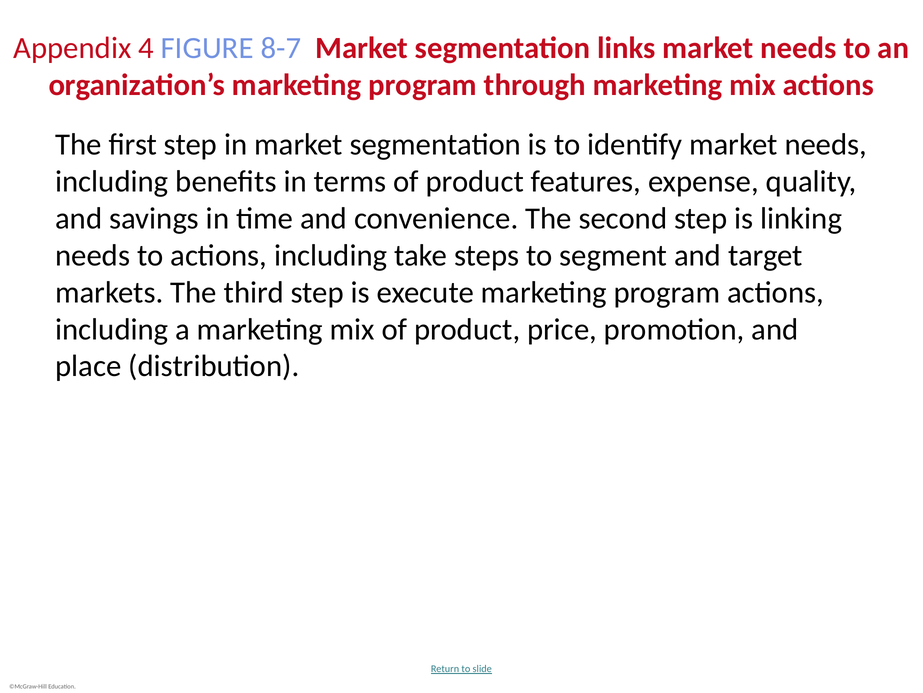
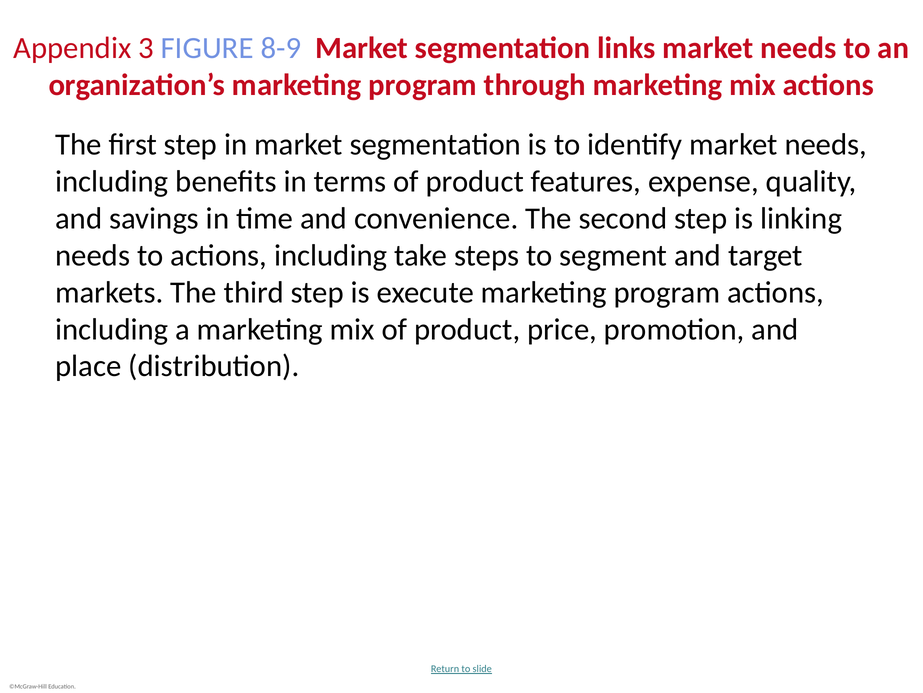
4: 4 -> 3
8-7: 8-7 -> 8-9
